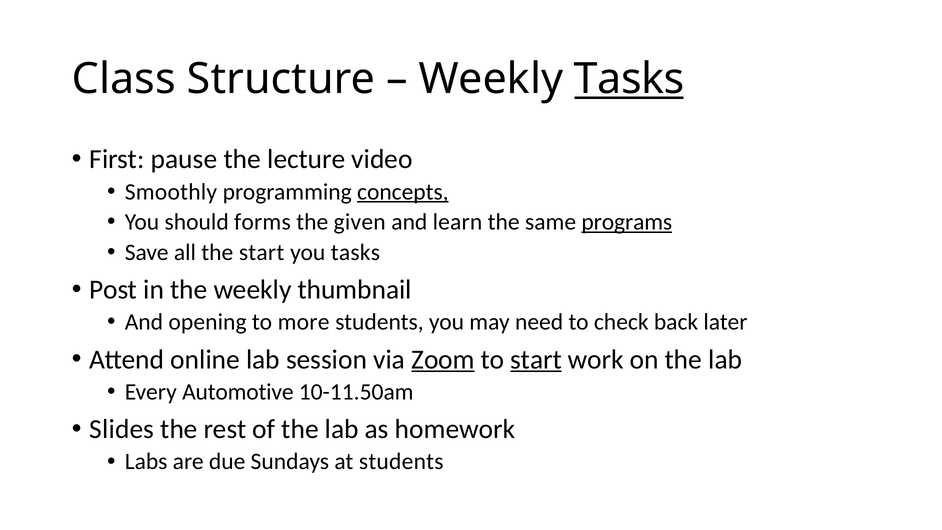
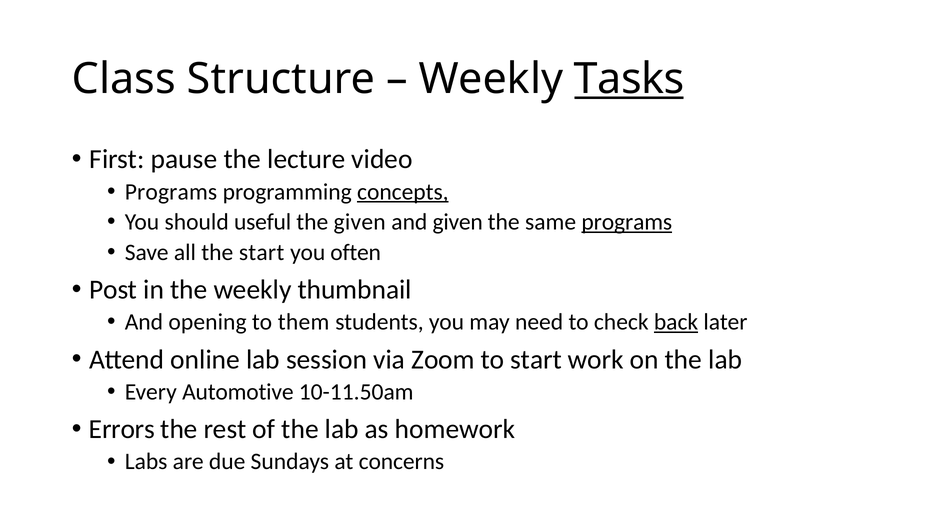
Smoothly at (171, 192): Smoothly -> Programs
forms: forms -> useful
and learn: learn -> given
you tasks: tasks -> often
more: more -> them
back underline: none -> present
Zoom underline: present -> none
start at (536, 359) underline: present -> none
Slides: Slides -> Errors
at students: students -> concerns
